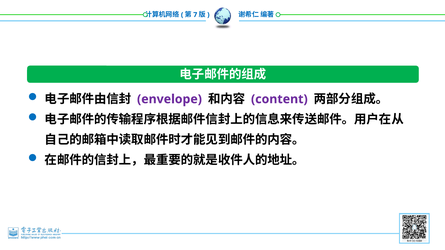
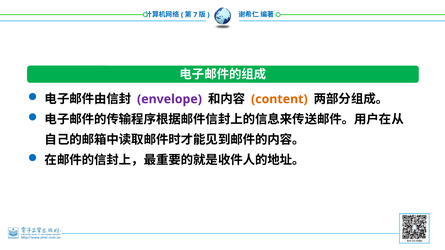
content colour: purple -> orange
